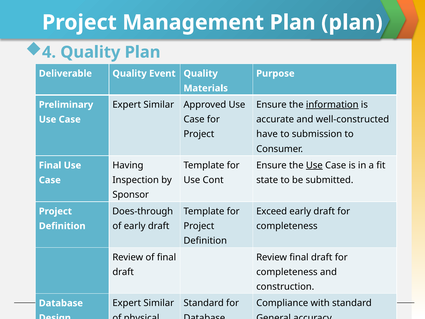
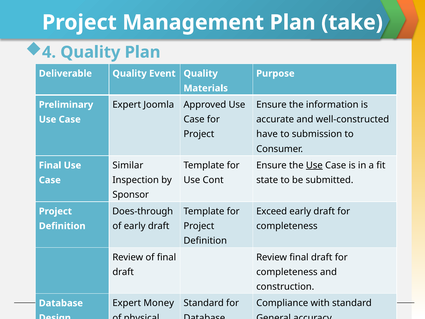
Plan plan: plan -> take
Similar at (159, 105): Similar -> Joomla
information underline: present -> none
Having: Having -> Similar
Similar at (159, 303): Similar -> Money
